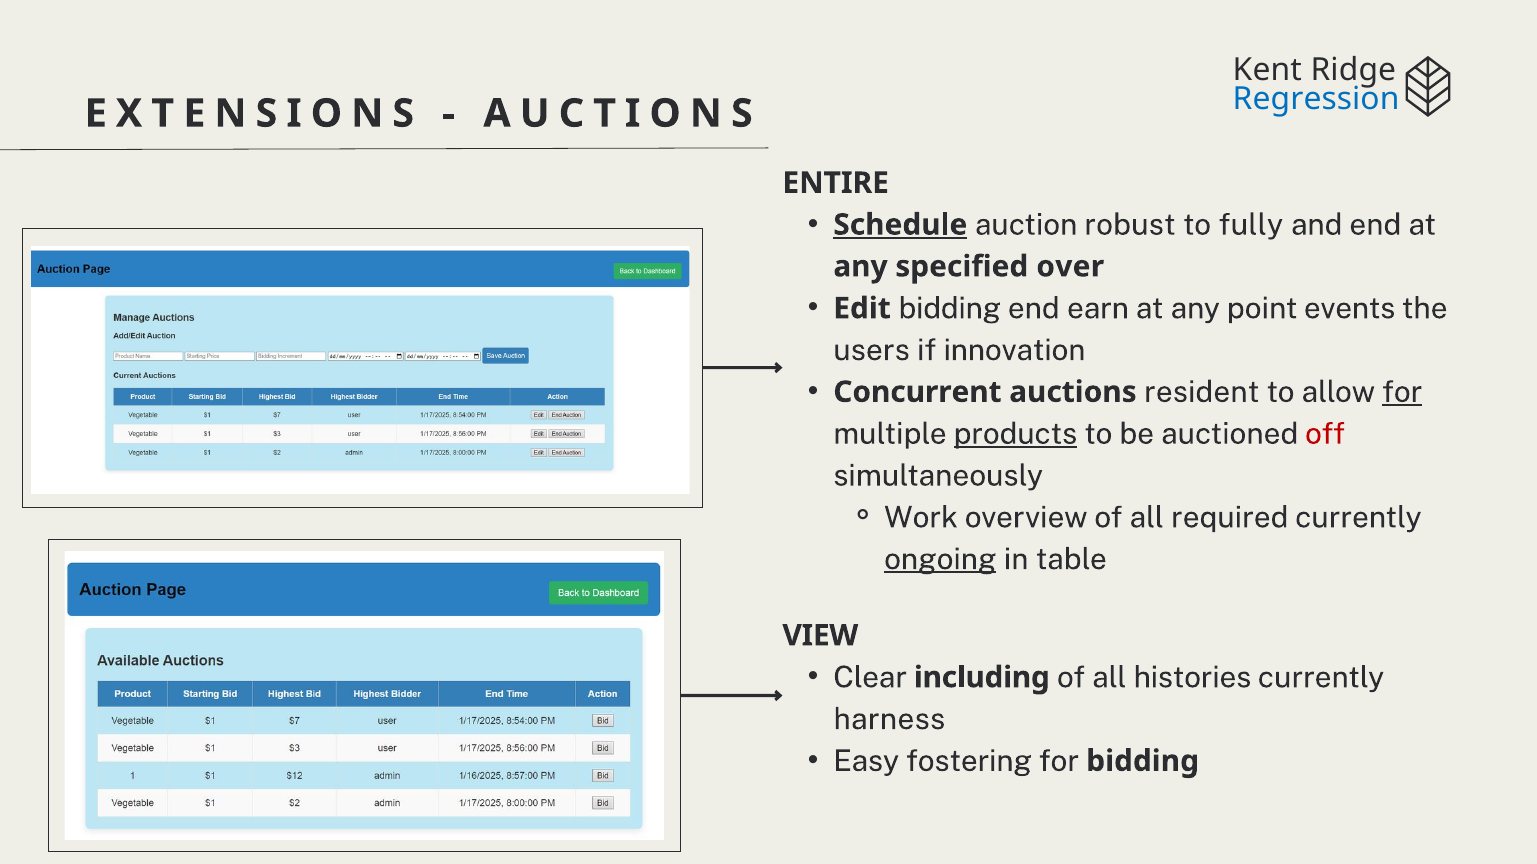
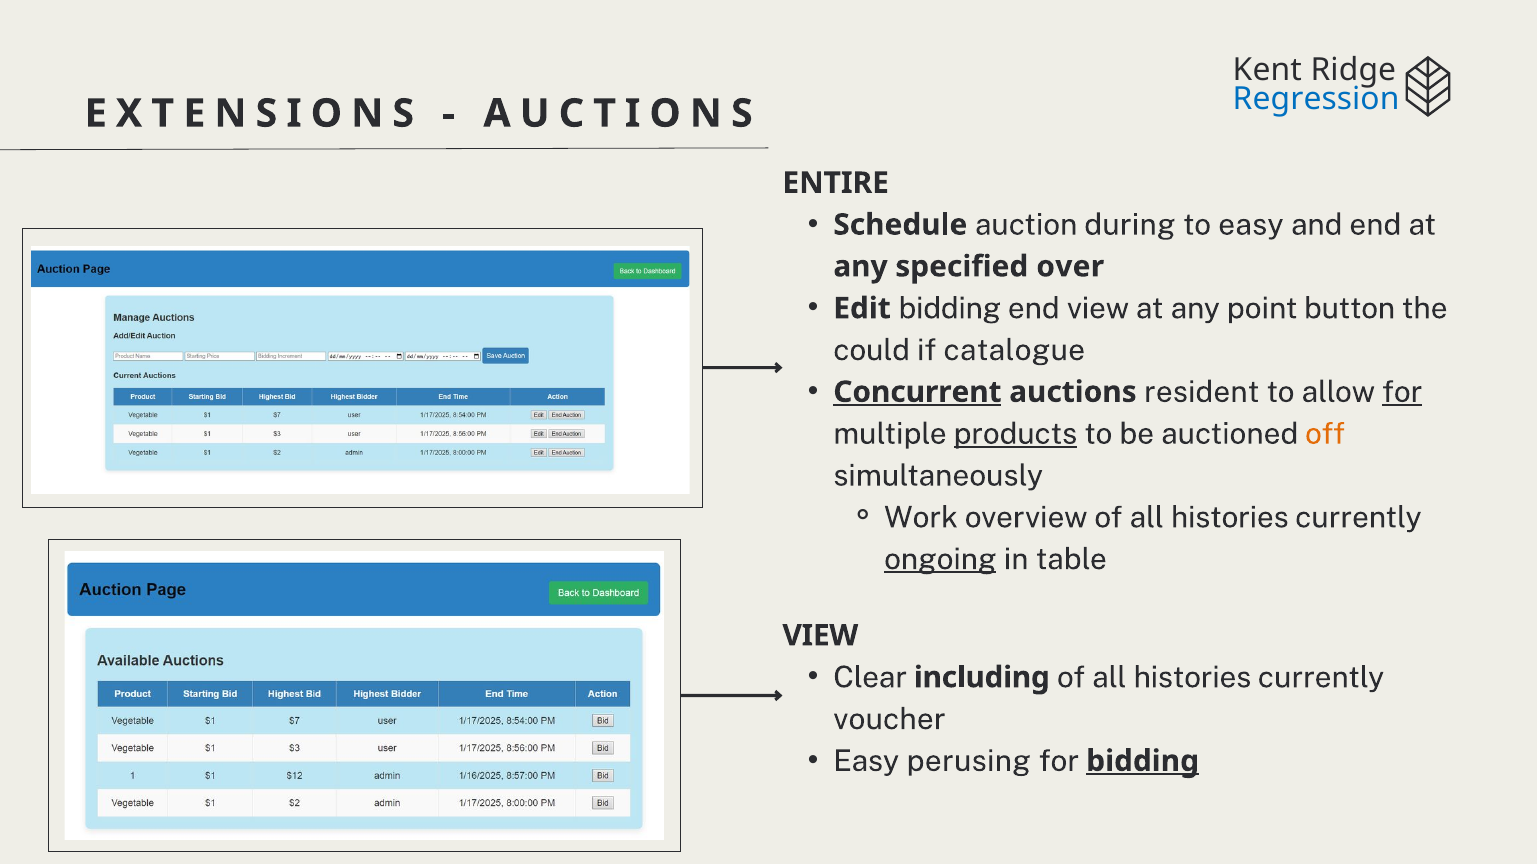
Schedule underline: present -> none
robust: robust -> during
to fully: fully -> easy
end earn: earn -> view
events: events -> button
users: users -> could
innovation: innovation -> catalogue
Concurrent underline: none -> present
off colour: red -> orange
overview of all required: required -> histories
harness: harness -> voucher
fostering: fostering -> perusing
bidding at (1143, 762) underline: none -> present
